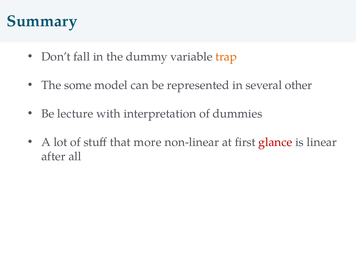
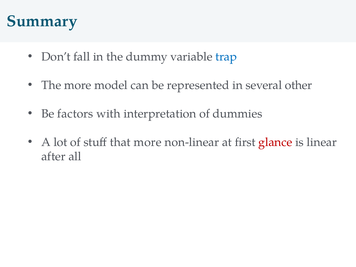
trap colour: orange -> blue
The some: some -> more
lecture: lecture -> factors
